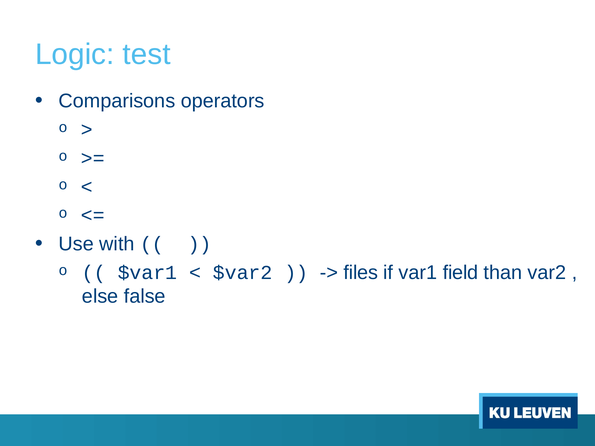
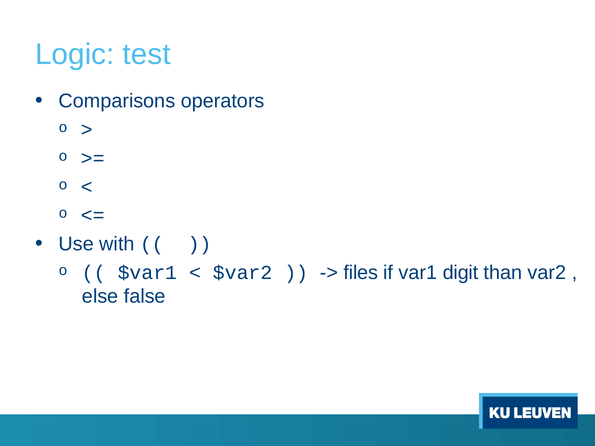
field: field -> digit
